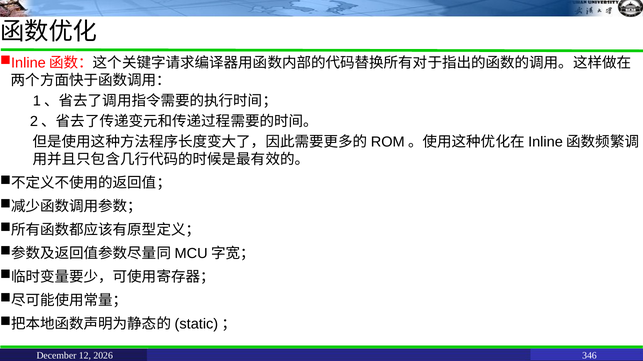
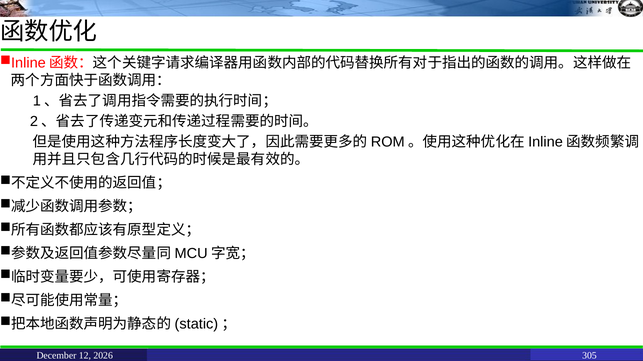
346: 346 -> 305
